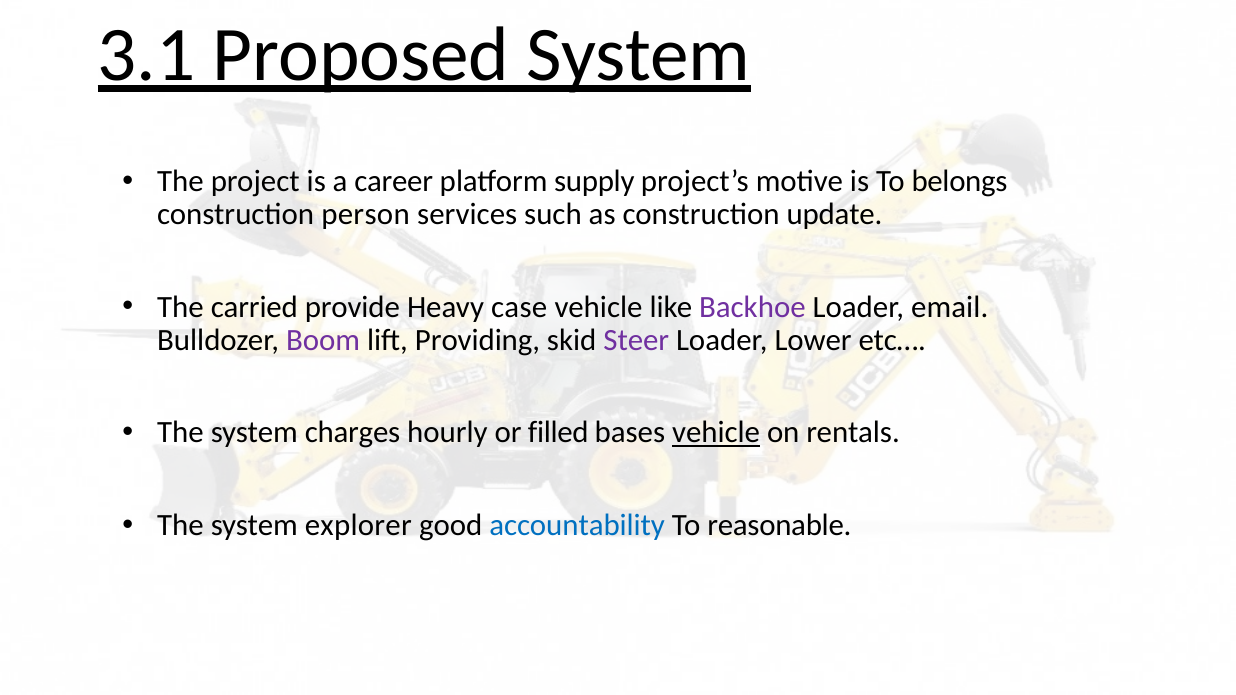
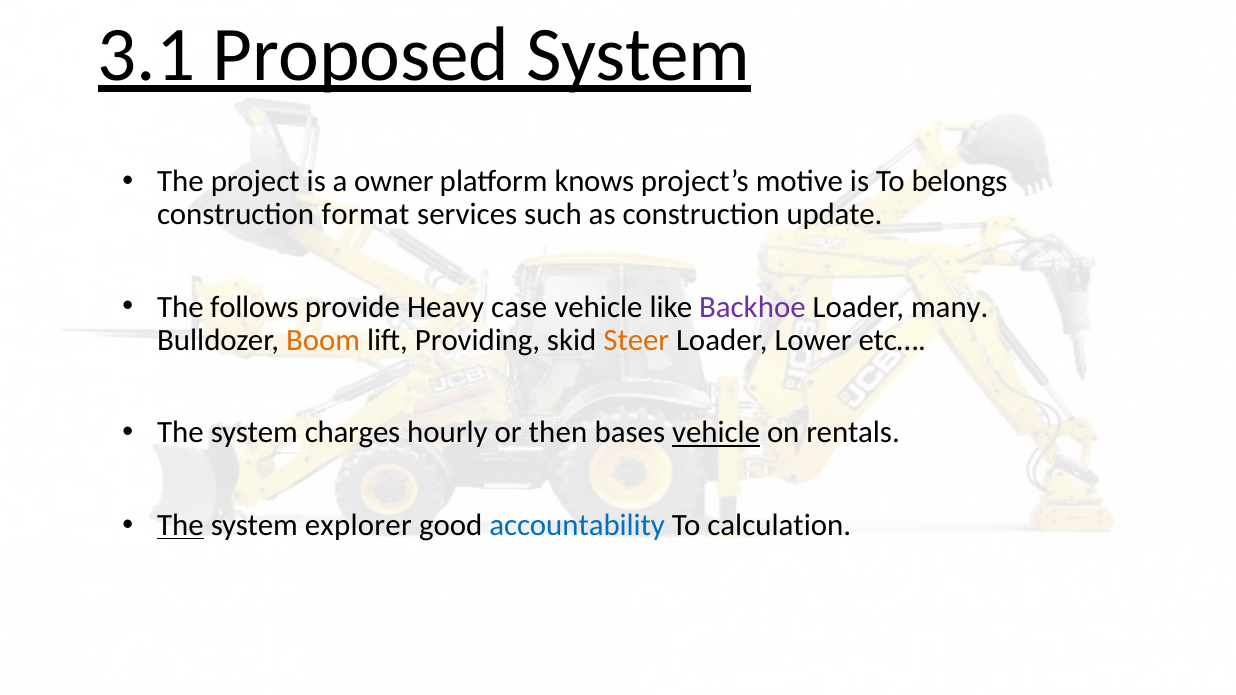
career: career -> owner
supply: supply -> knows
person: person -> format
carried: carried -> follows
email: email -> many
Boom colour: purple -> orange
Steer colour: purple -> orange
filled: filled -> then
The at (180, 525) underline: none -> present
reasonable: reasonable -> calculation
